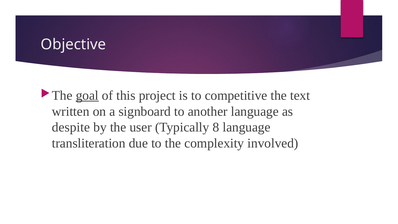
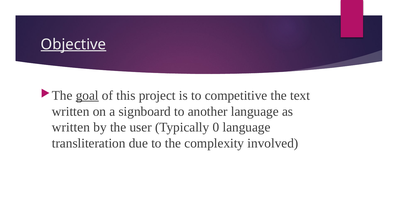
Objective underline: none -> present
despite at (71, 127): despite -> written
8: 8 -> 0
